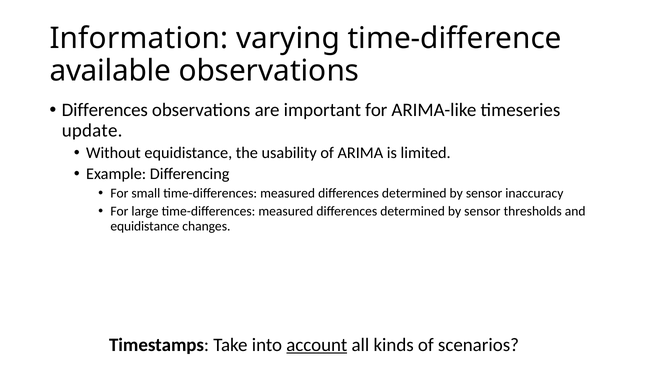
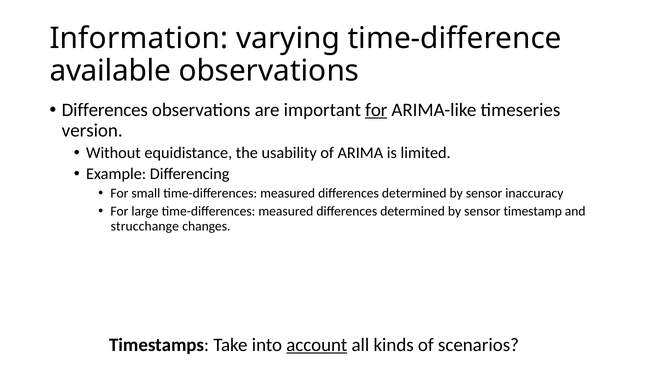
for at (376, 110) underline: none -> present
update: update -> version
thresholds: thresholds -> timestamp
equidistance at (145, 226): equidistance -> strucchange
